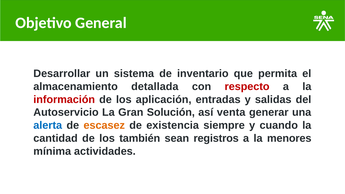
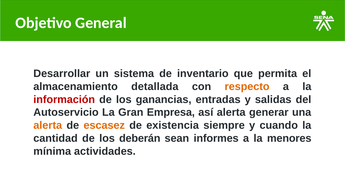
respecto colour: red -> orange
aplicación: aplicación -> ganancias
Solución: Solución -> Empresa
así venta: venta -> alerta
alerta at (48, 125) colour: blue -> orange
también: también -> deberán
registros: registros -> informes
